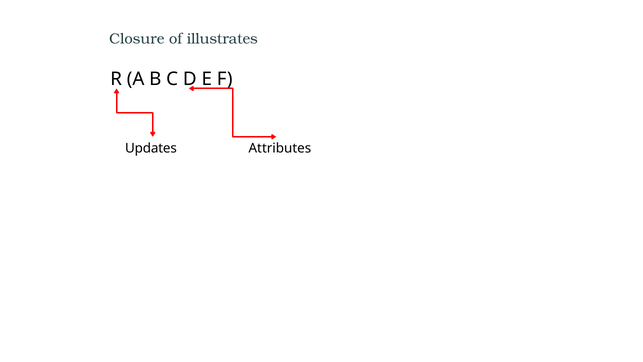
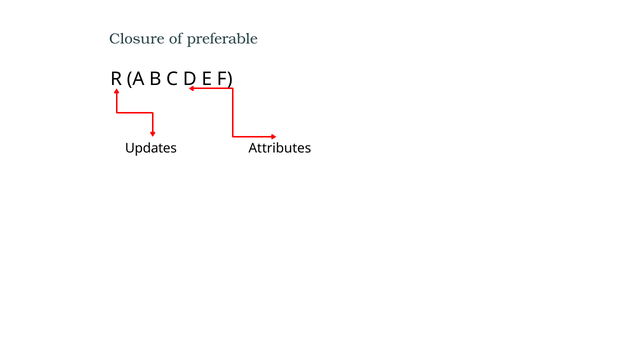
illustrates: illustrates -> preferable
